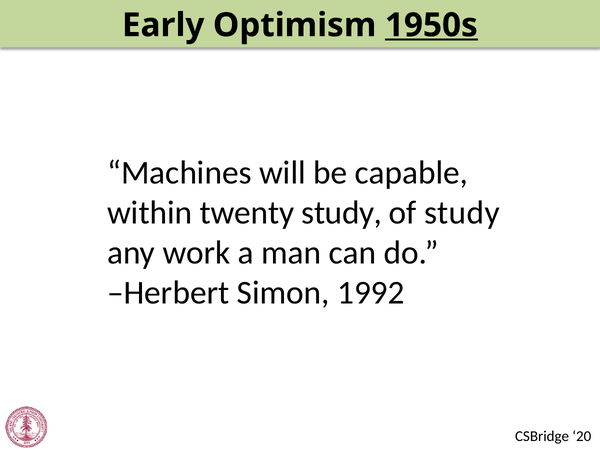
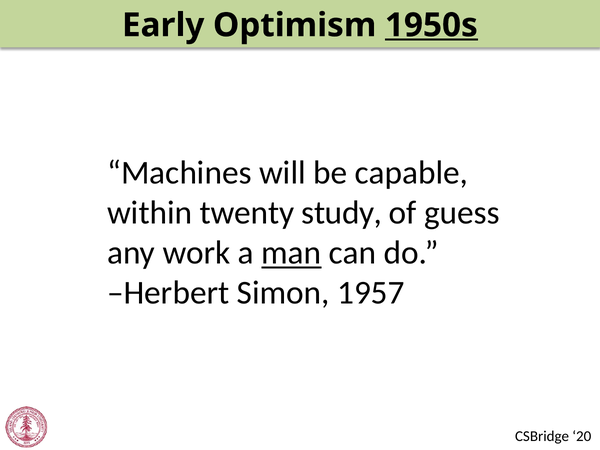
of study: study -> guess
man underline: none -> present
1992: 1992 -> 1957
